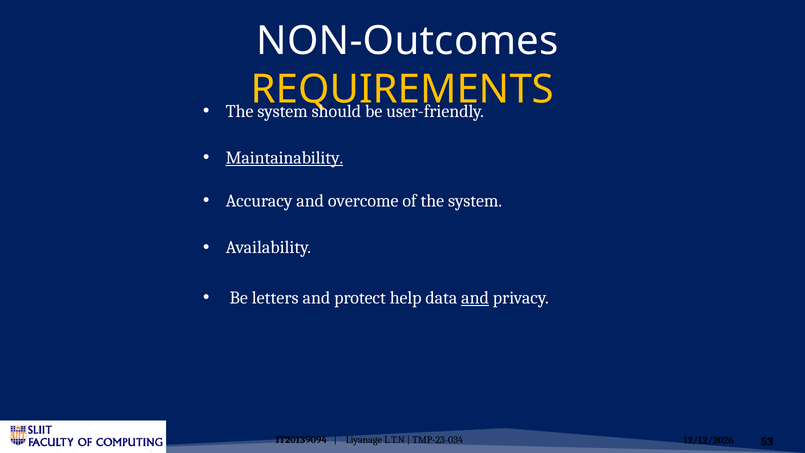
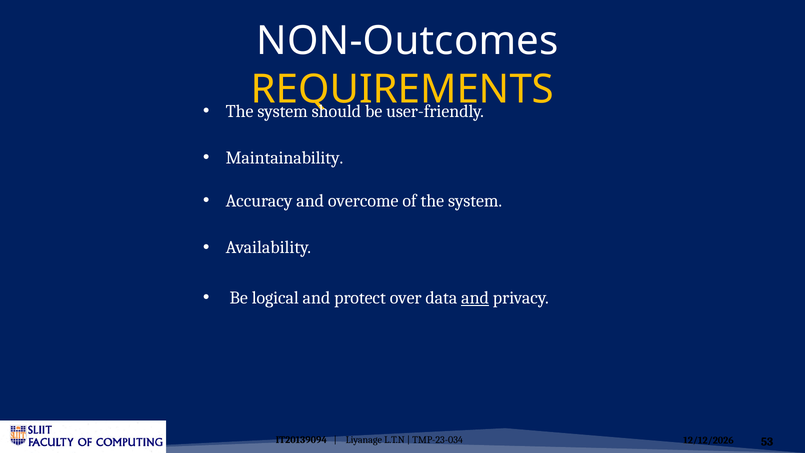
Maintainability underline: present -> none
letters: letters -> logical
help: help -> over
